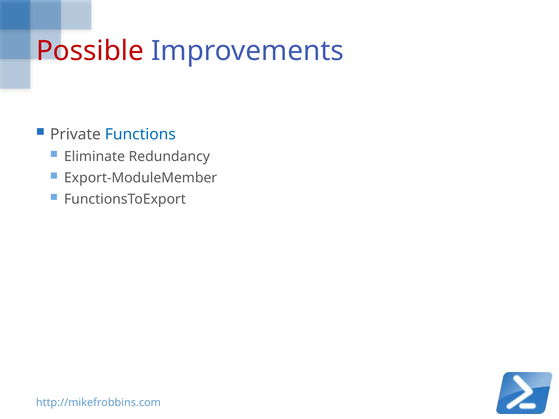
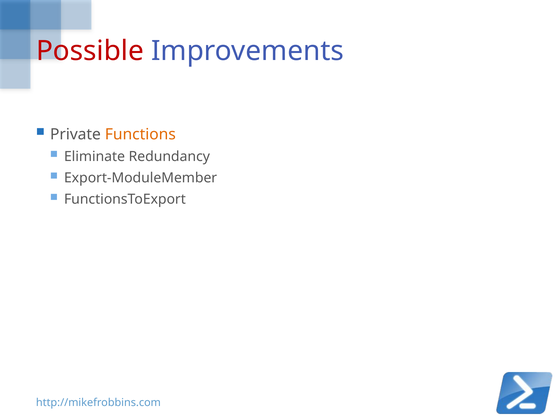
Functions colour: blue -> orange
